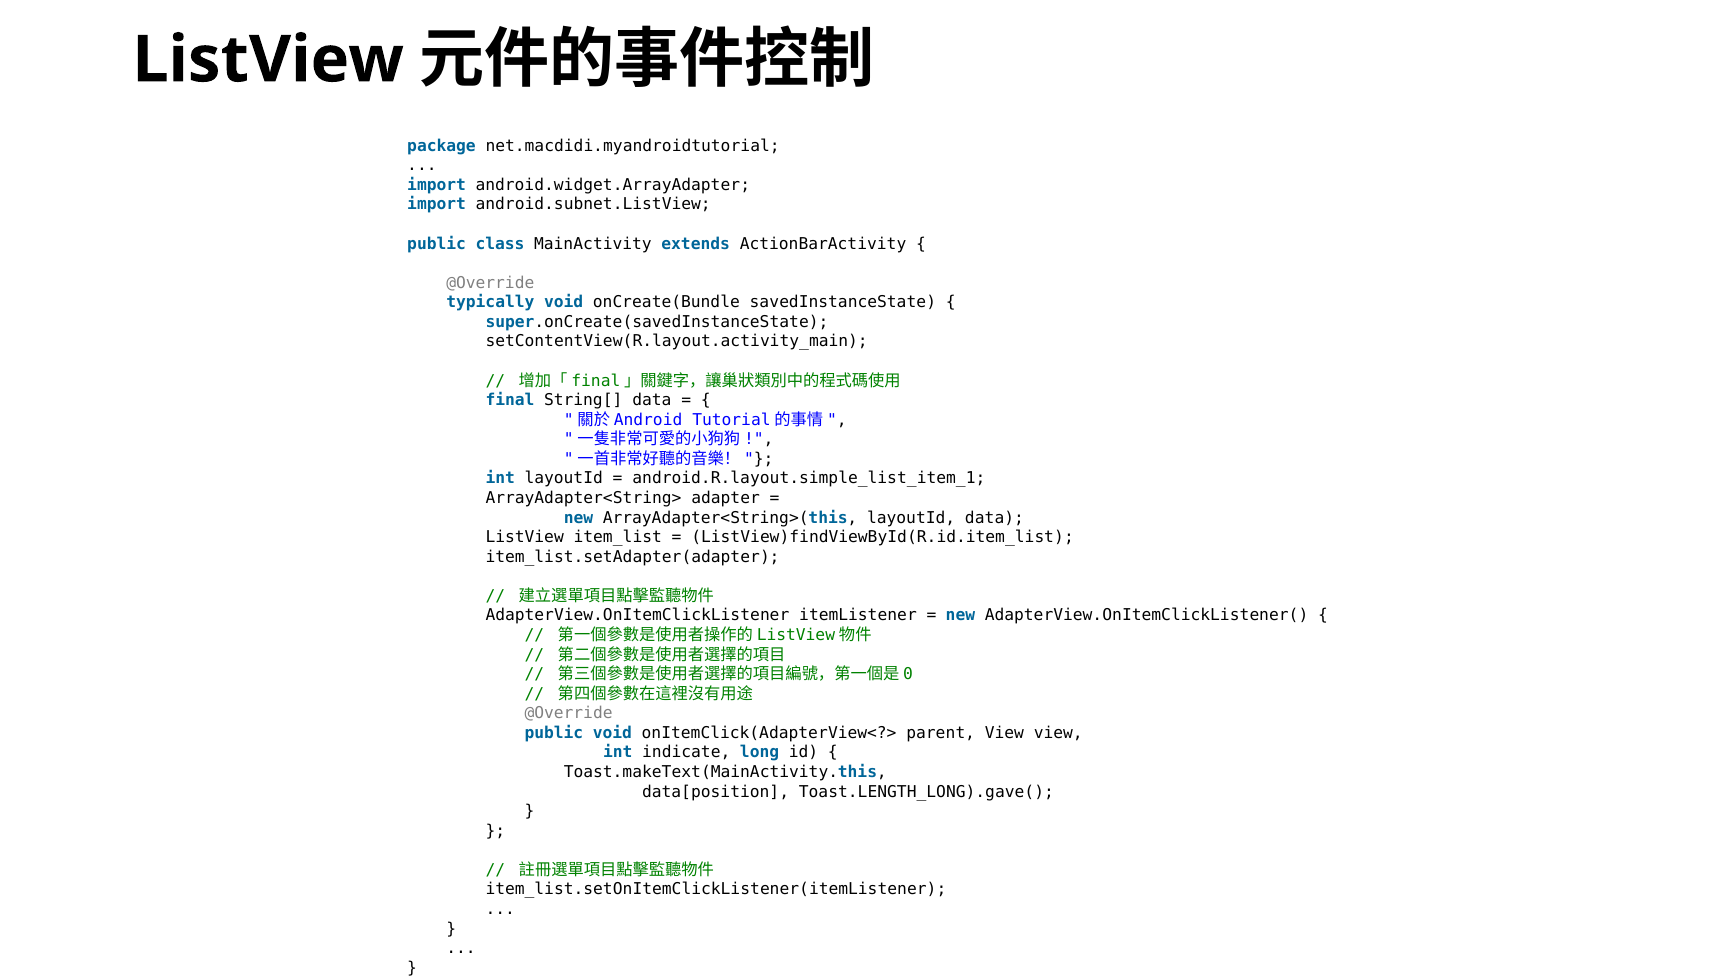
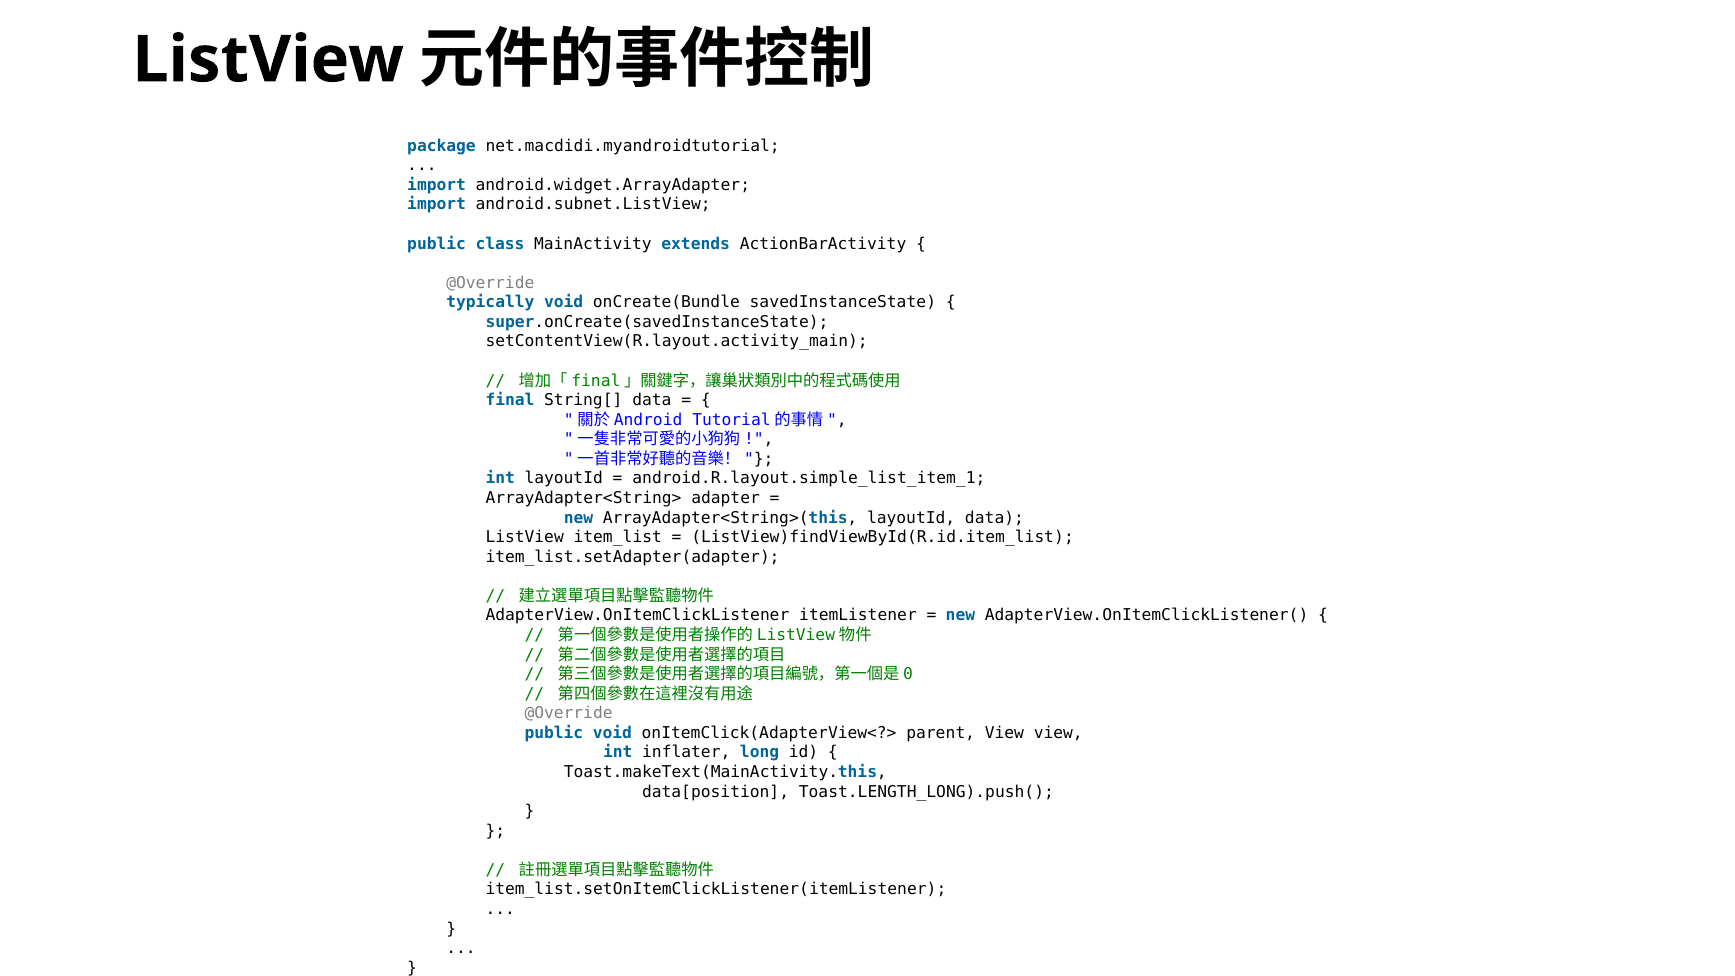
indicate: indicate -> inflater
Toast.LENGTH_LONG).gave(: Toast.LENGTH_LONG).gave( -> Toast.LENGTH_LONG).push(
